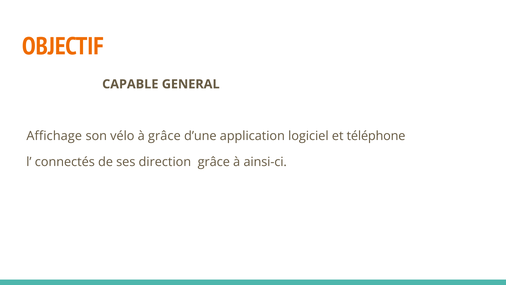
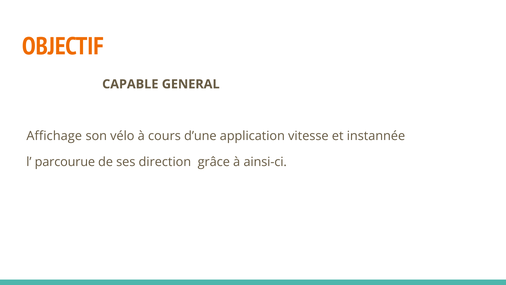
à grâce: grâce -> cours
logiciel: logiciel -> vitesse
téléphone: téléphone -> instannée
connectés: connectés -> parcourue
